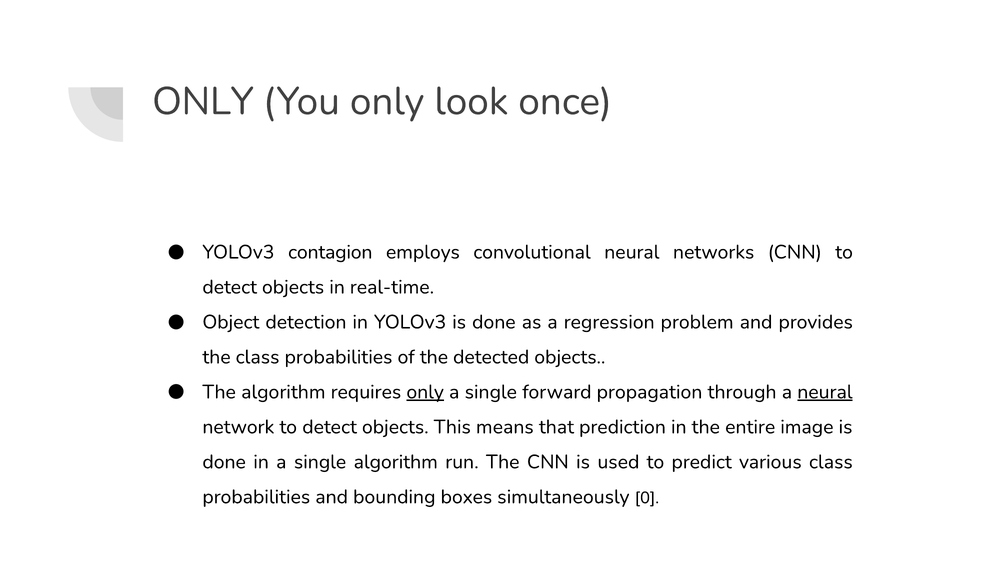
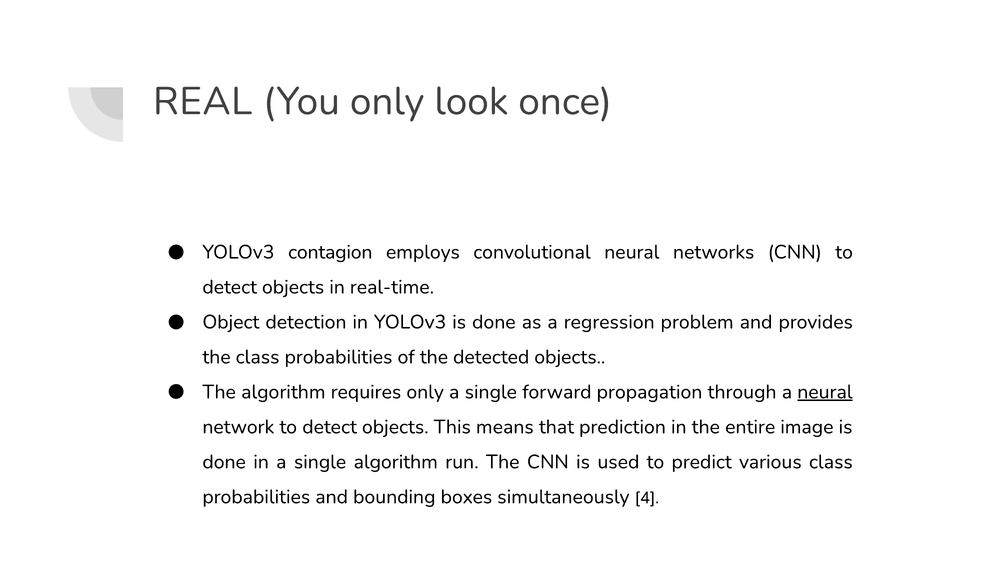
ONLY at (203, 101): ONLY -> REAL
only at (425, 392) underline: present -> none
0: 0 -> 4
